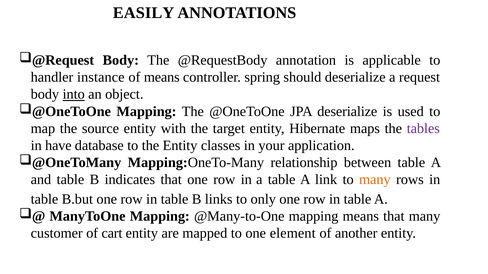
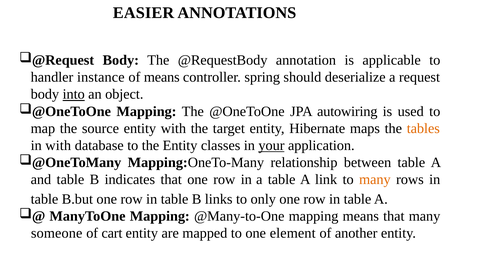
EASILY: EASILY -> EASIER
JPA deserialize: deserialize -> autowiring
tables colour: purple -> orange
in have: have -> with
your underline: none -> present
customer: customer -> someone
